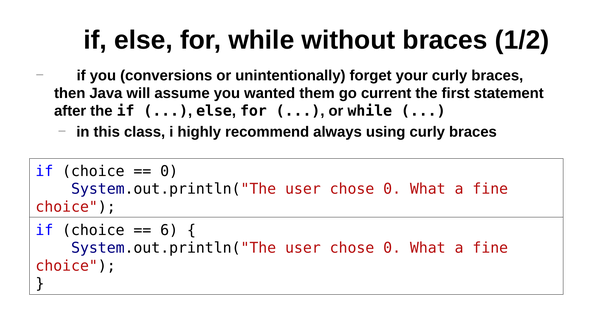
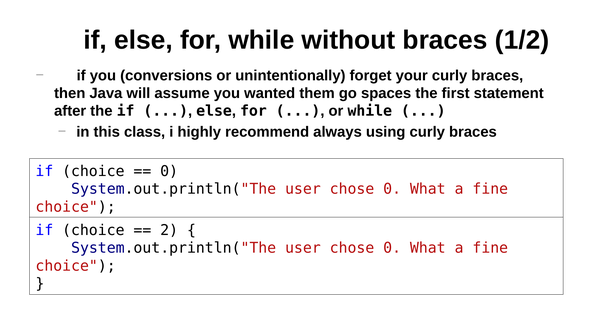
current: current -> spaces
6: 6 -> 2
